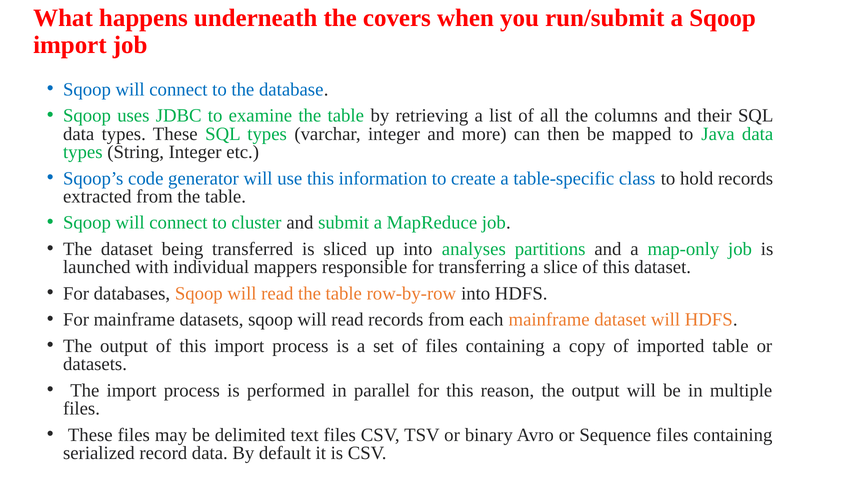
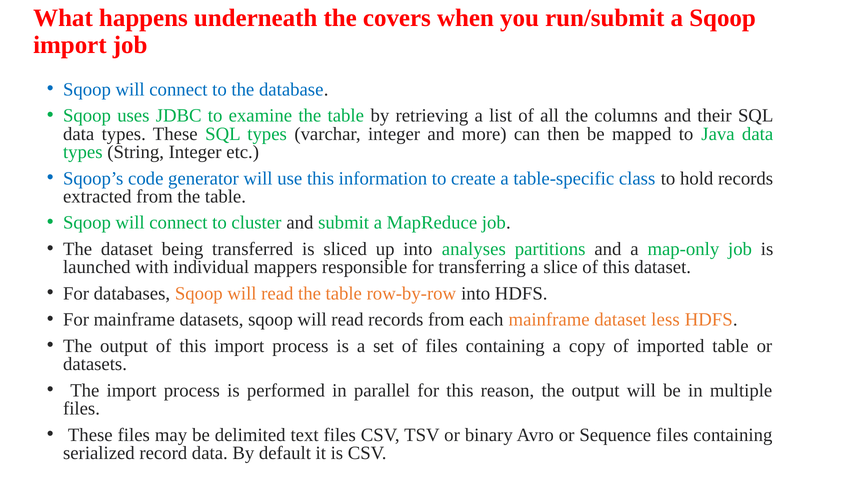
dataset will: will -> less
